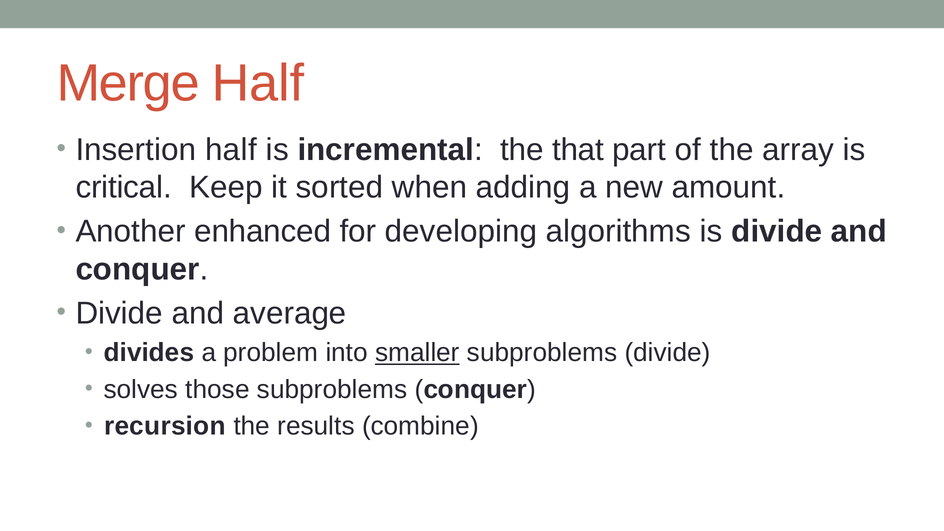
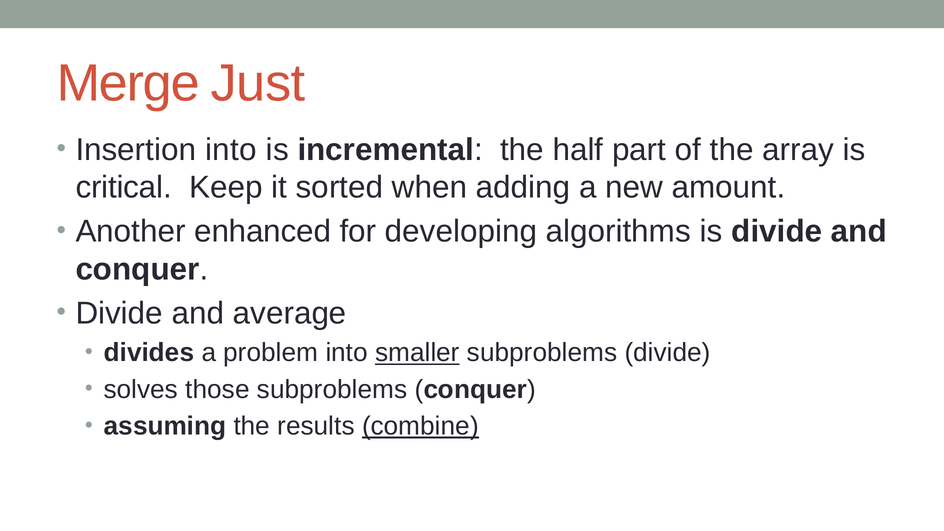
Merge Half: Half -> Just
Insertion half: half -> into
that: that -> half
recursion: recursion -> assuming
combine underline: none -> present
